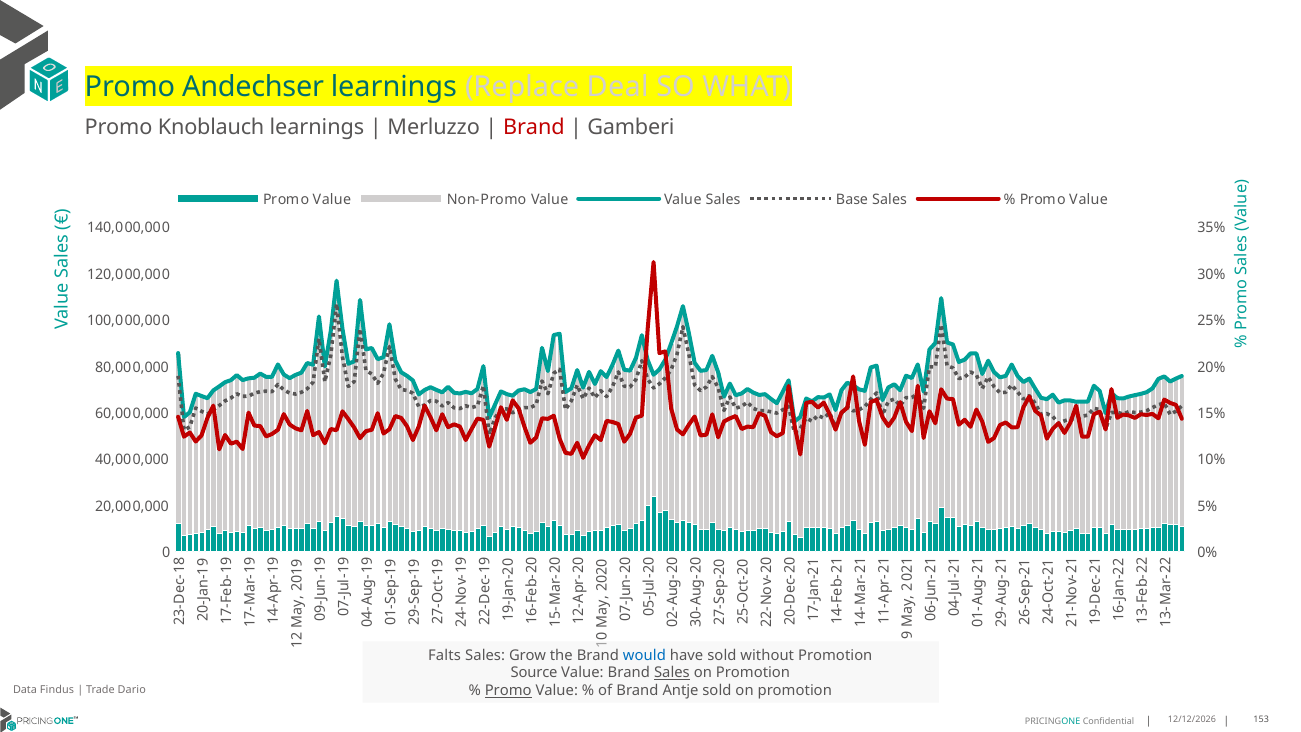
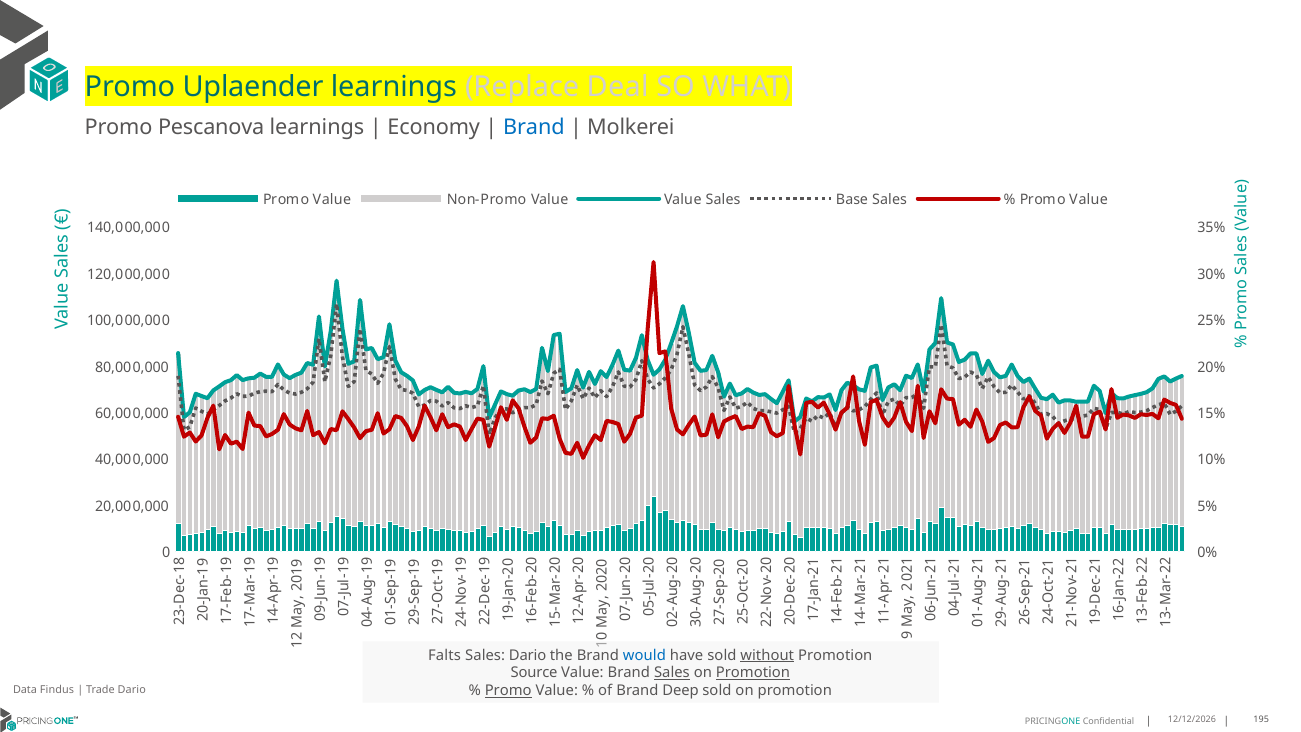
Andechser: Andechser -> Uplaender
Knoblauch: Knoblauch -> Pescanova
Merluzzo: Merluzzo -> Economy
Brand at (534, 127) colour: red -> blue
Gamberi: Gamberi -> Molkerei
Sales Grow: Grow -> Dario
without underline: none -> present
Promotion at (753, 673) underline: none -> present
Antje: Antje -> Deep
153: 153 -> 195
